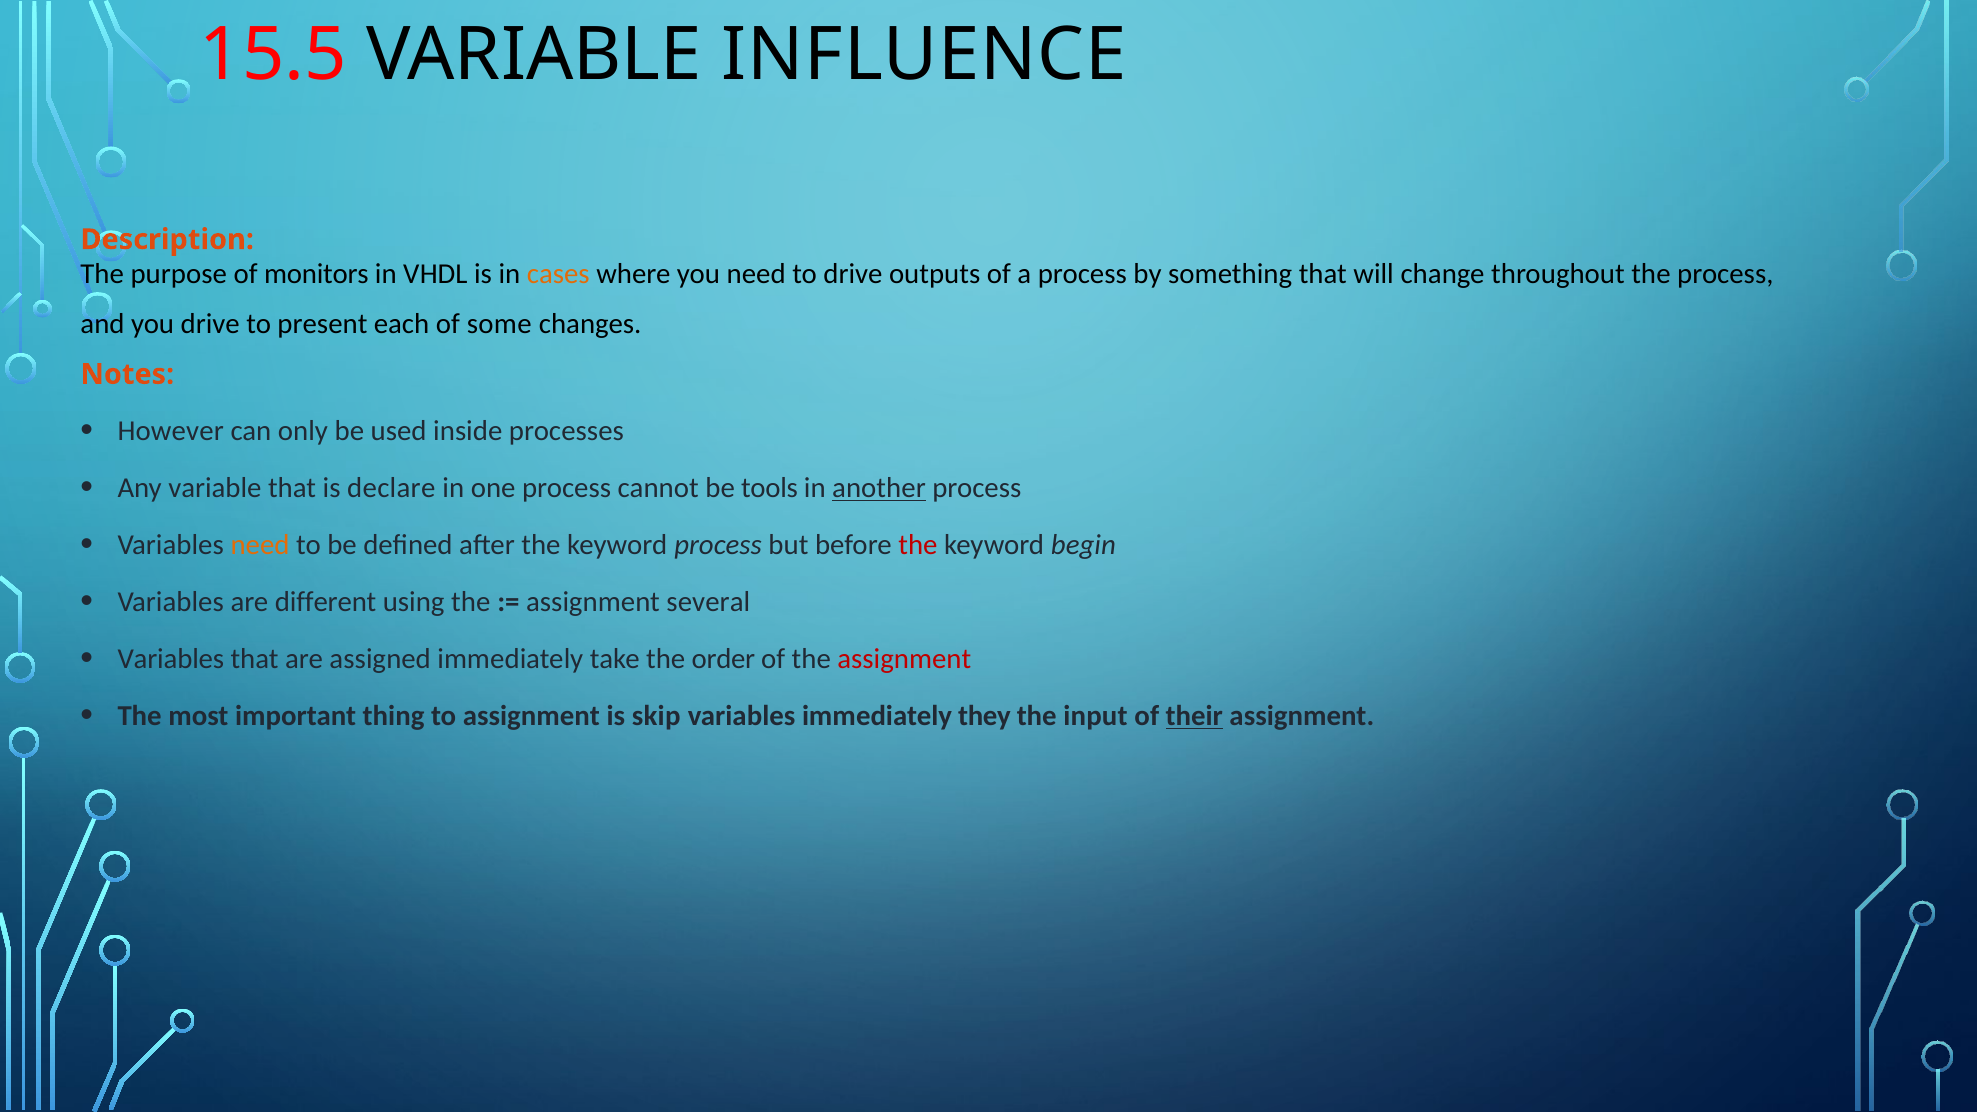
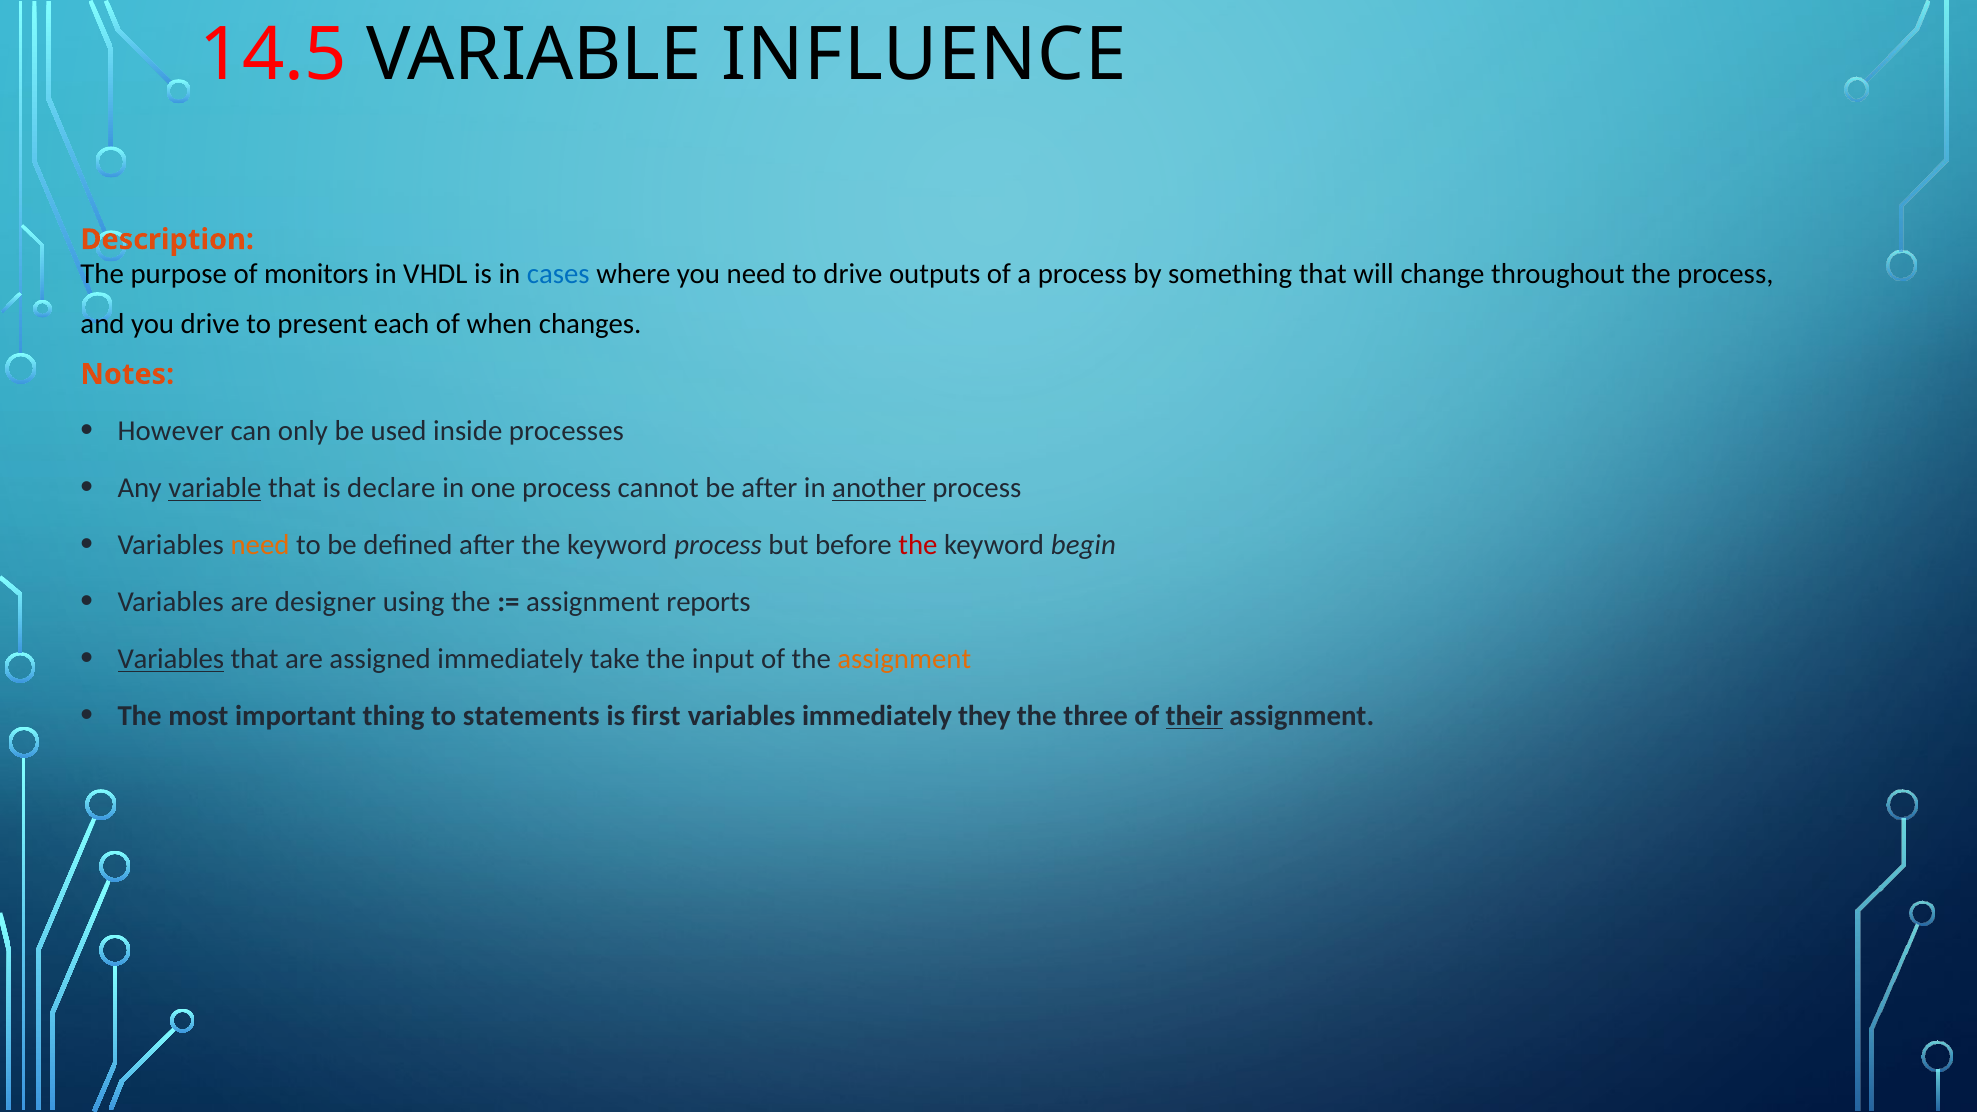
15.5: 15.5 -> 14.5
cases colour: orange -> blue
some: some -> when
variable at (215, 488) underline: none -> present
be tools: tools -> after
different: different -> designer
several: several -> reports
Variables at (171, 659) underline: none -> present
order: order -> input
assignment at (904, 659) colour: red -> orange
to assignment: assignment -> statements
skip: skip -> first
input: input -> three
